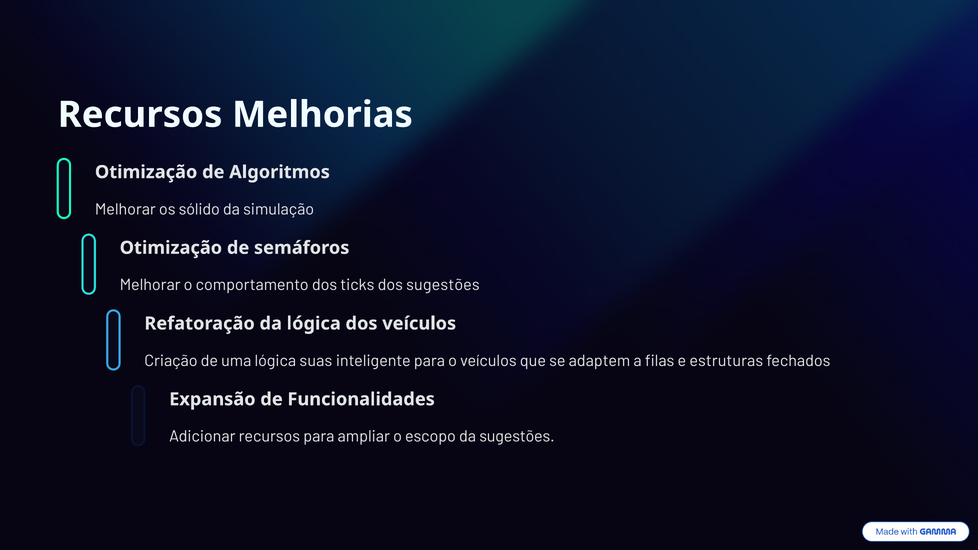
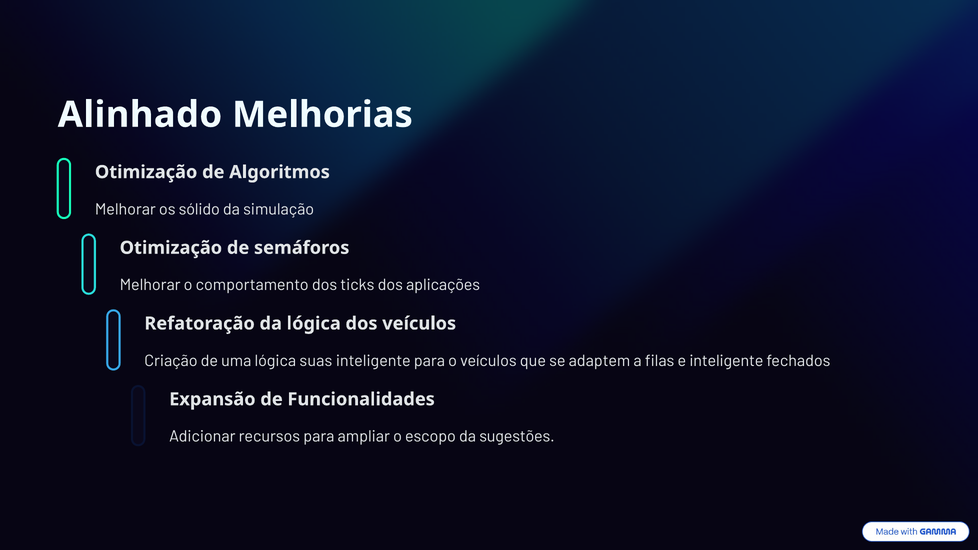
Recursos at (140, 115): Recursos -> Alinhado
dos sugestões: sugestões -> aplicações
e estruturas: estruturas -> inteligente
